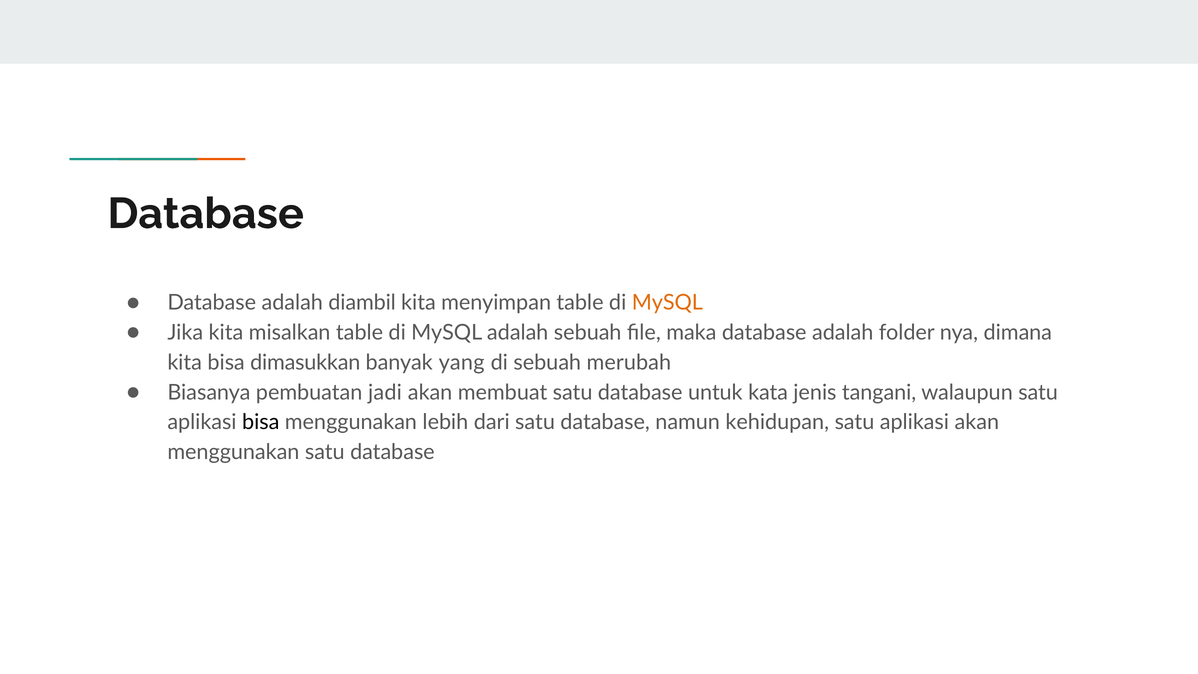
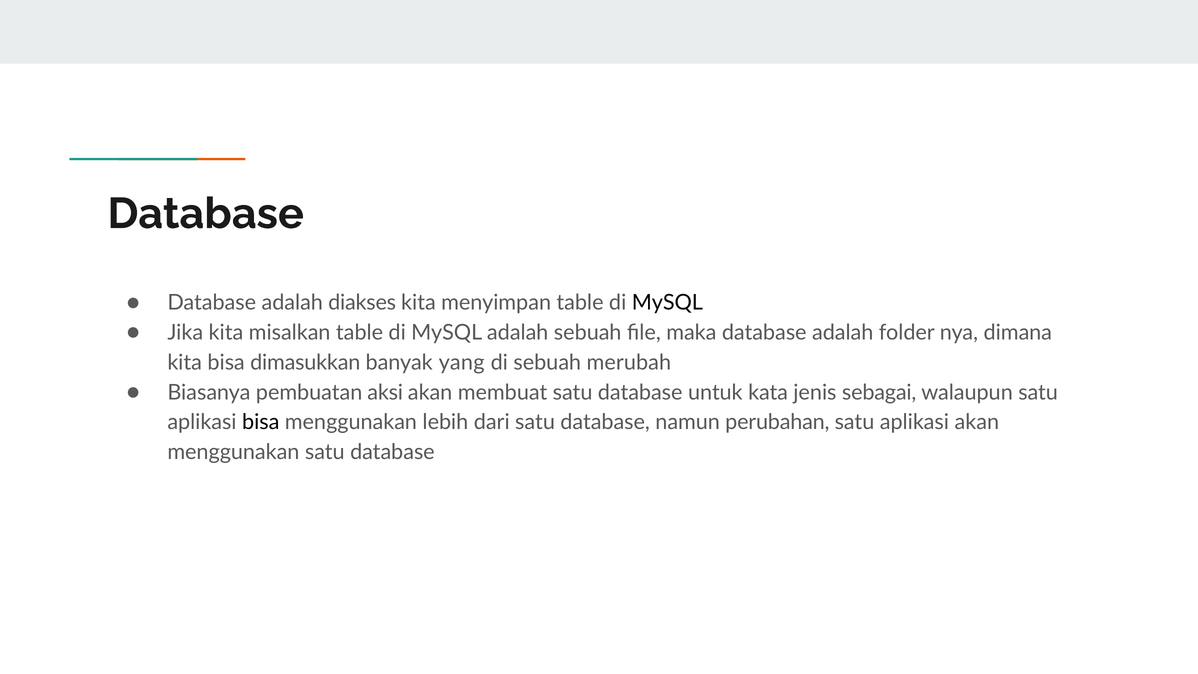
diambil: diambil -> diakses
MySQL at (667, 303) colour: orange -> black
jadi: jadi -> aksi
tangani: tangani -> sebagai
kehidupan: kehidupan -> perubahan
